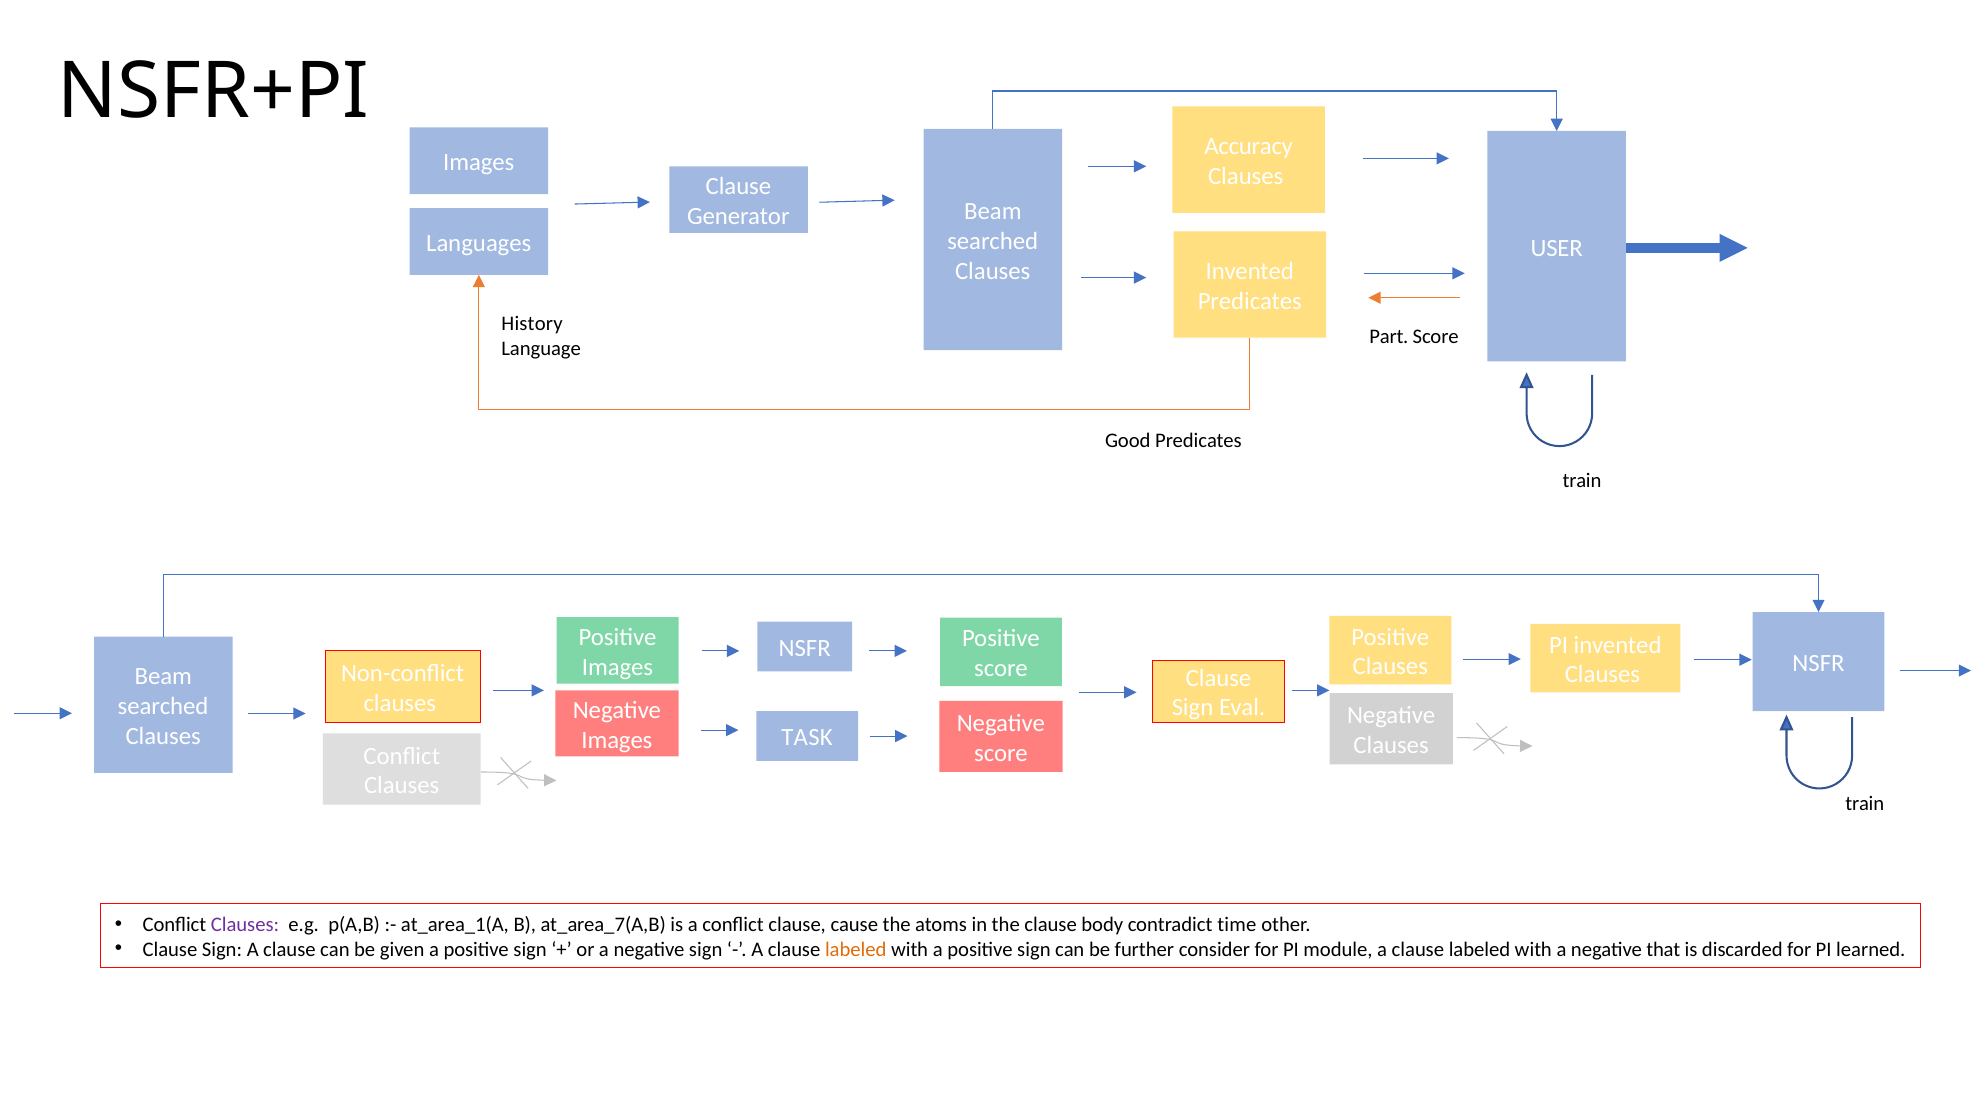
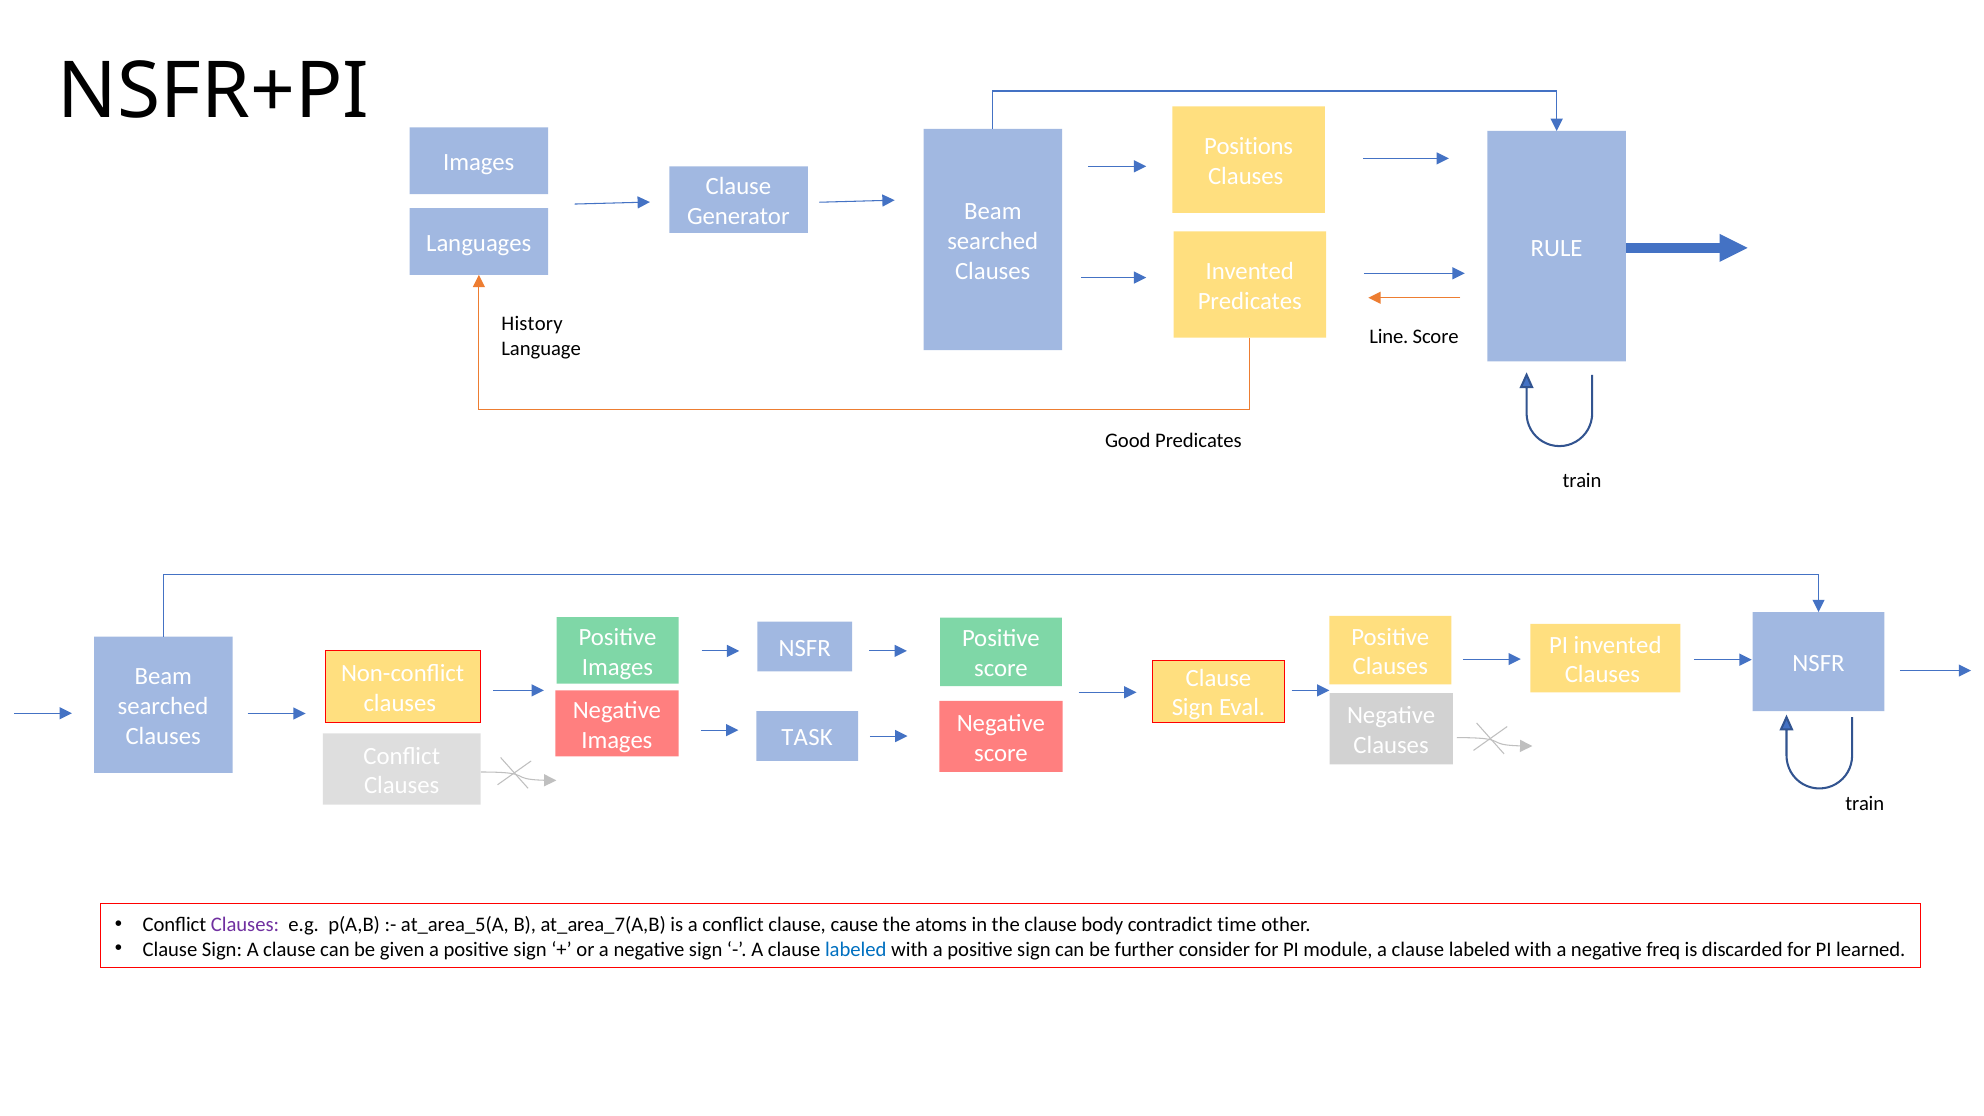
Accuracy: Accuracy -> Positions
USER: USER -> RULE
Part: Part -> Line
at_area_1(A: at_area_1(A -> at_area_5(A
labeled at (856, 949) colour: orange -> blue
that: that -> freq
